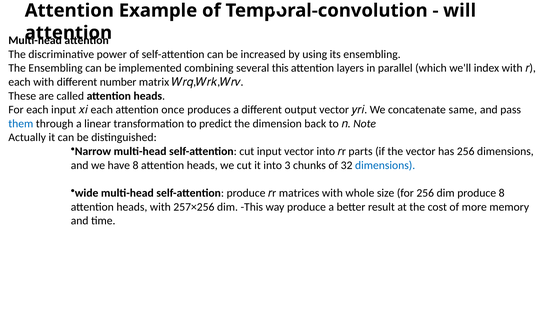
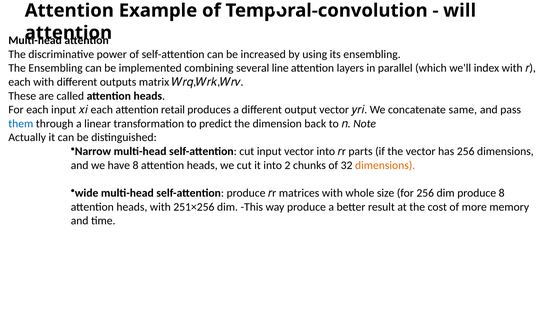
several this: this -> line
number: number -> outputs
once: once -> retail
3: 3 -> 2
dimensions at (385, 165) colour: blue -> orange
257×256: 257×256 -> 251×256
